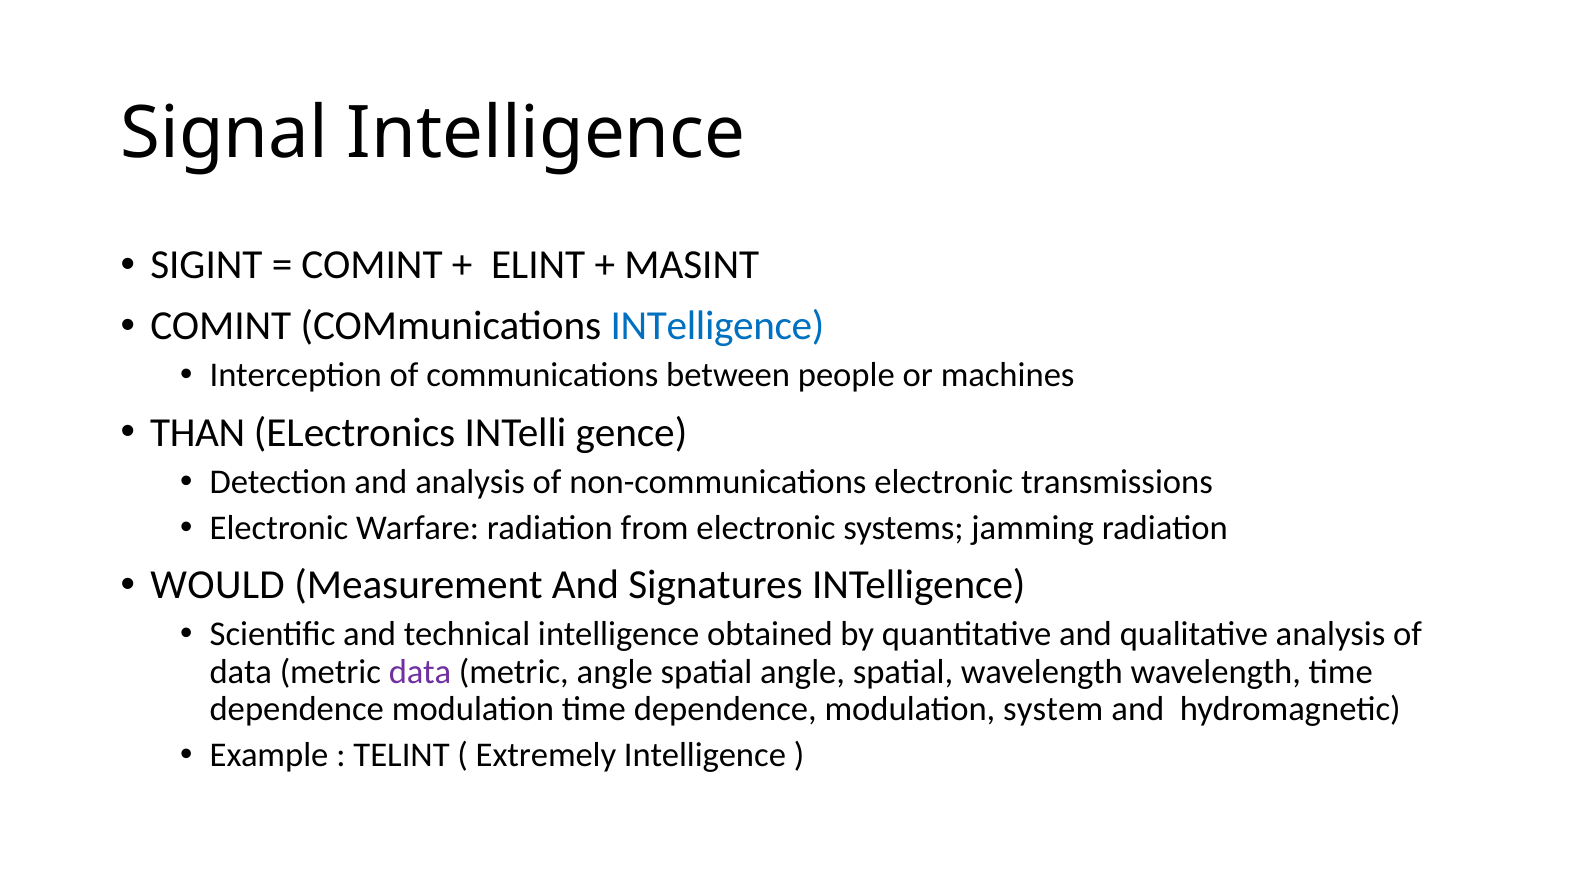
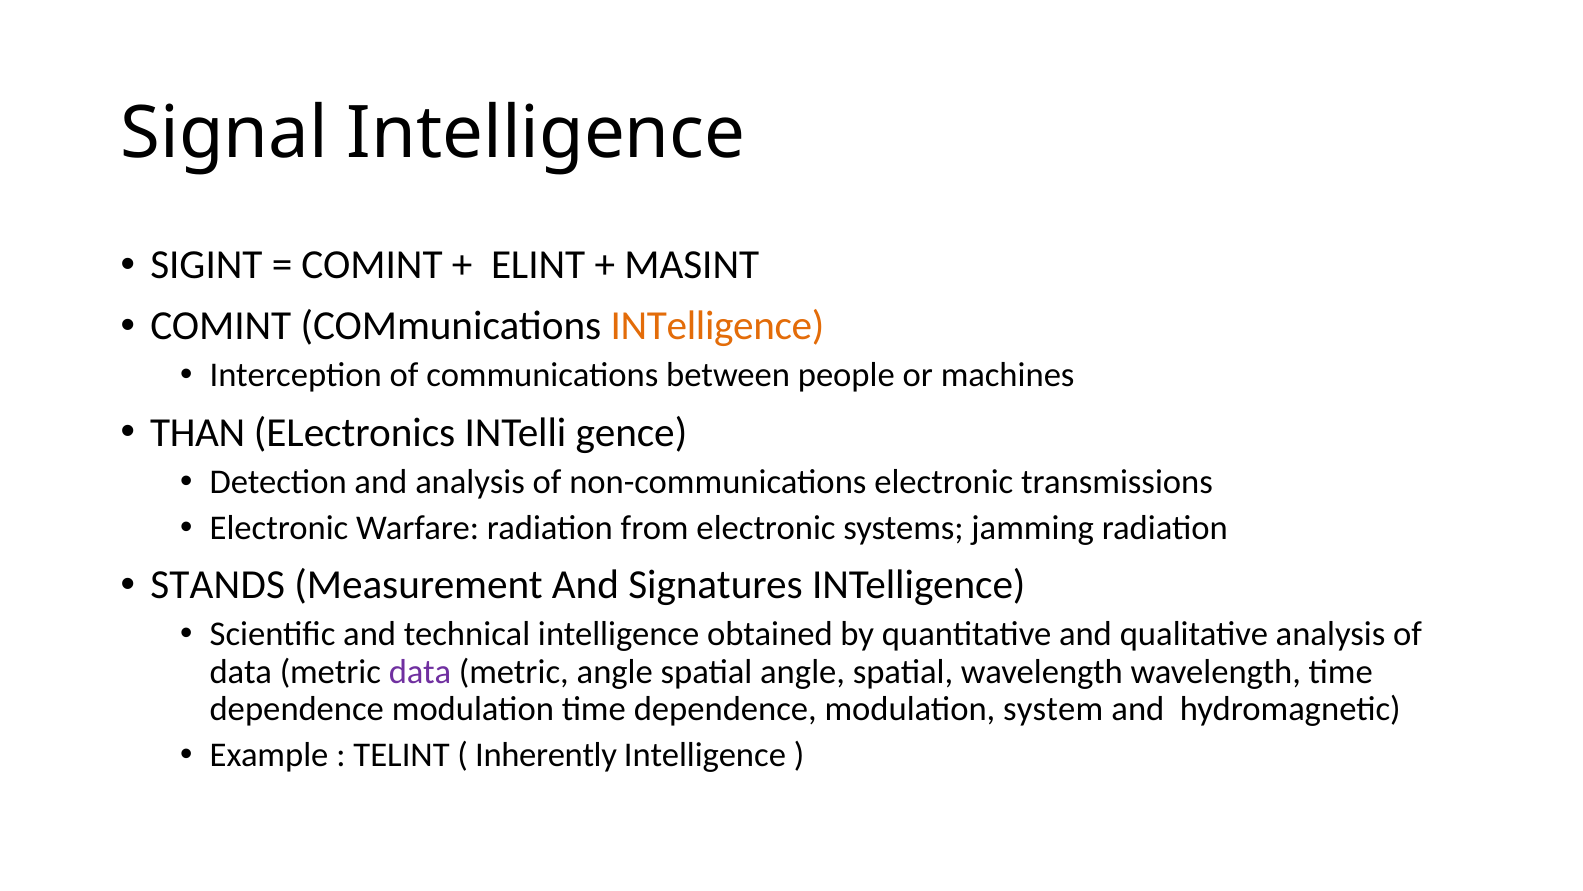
INTelligence at (718, 326) colour: blue -> orange
WOULD: WOULD -> STANDS
Extremely: Extremely -> Inherently
